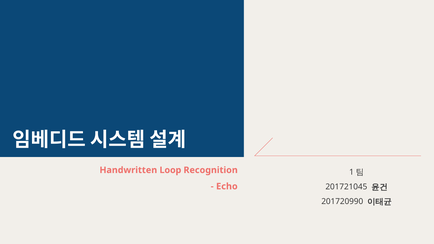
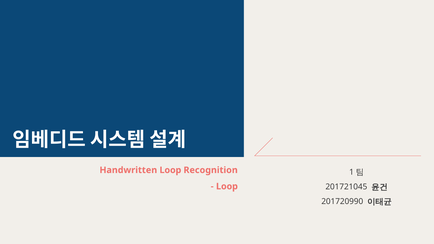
Echo at (227, 186): Echo -> Loop
